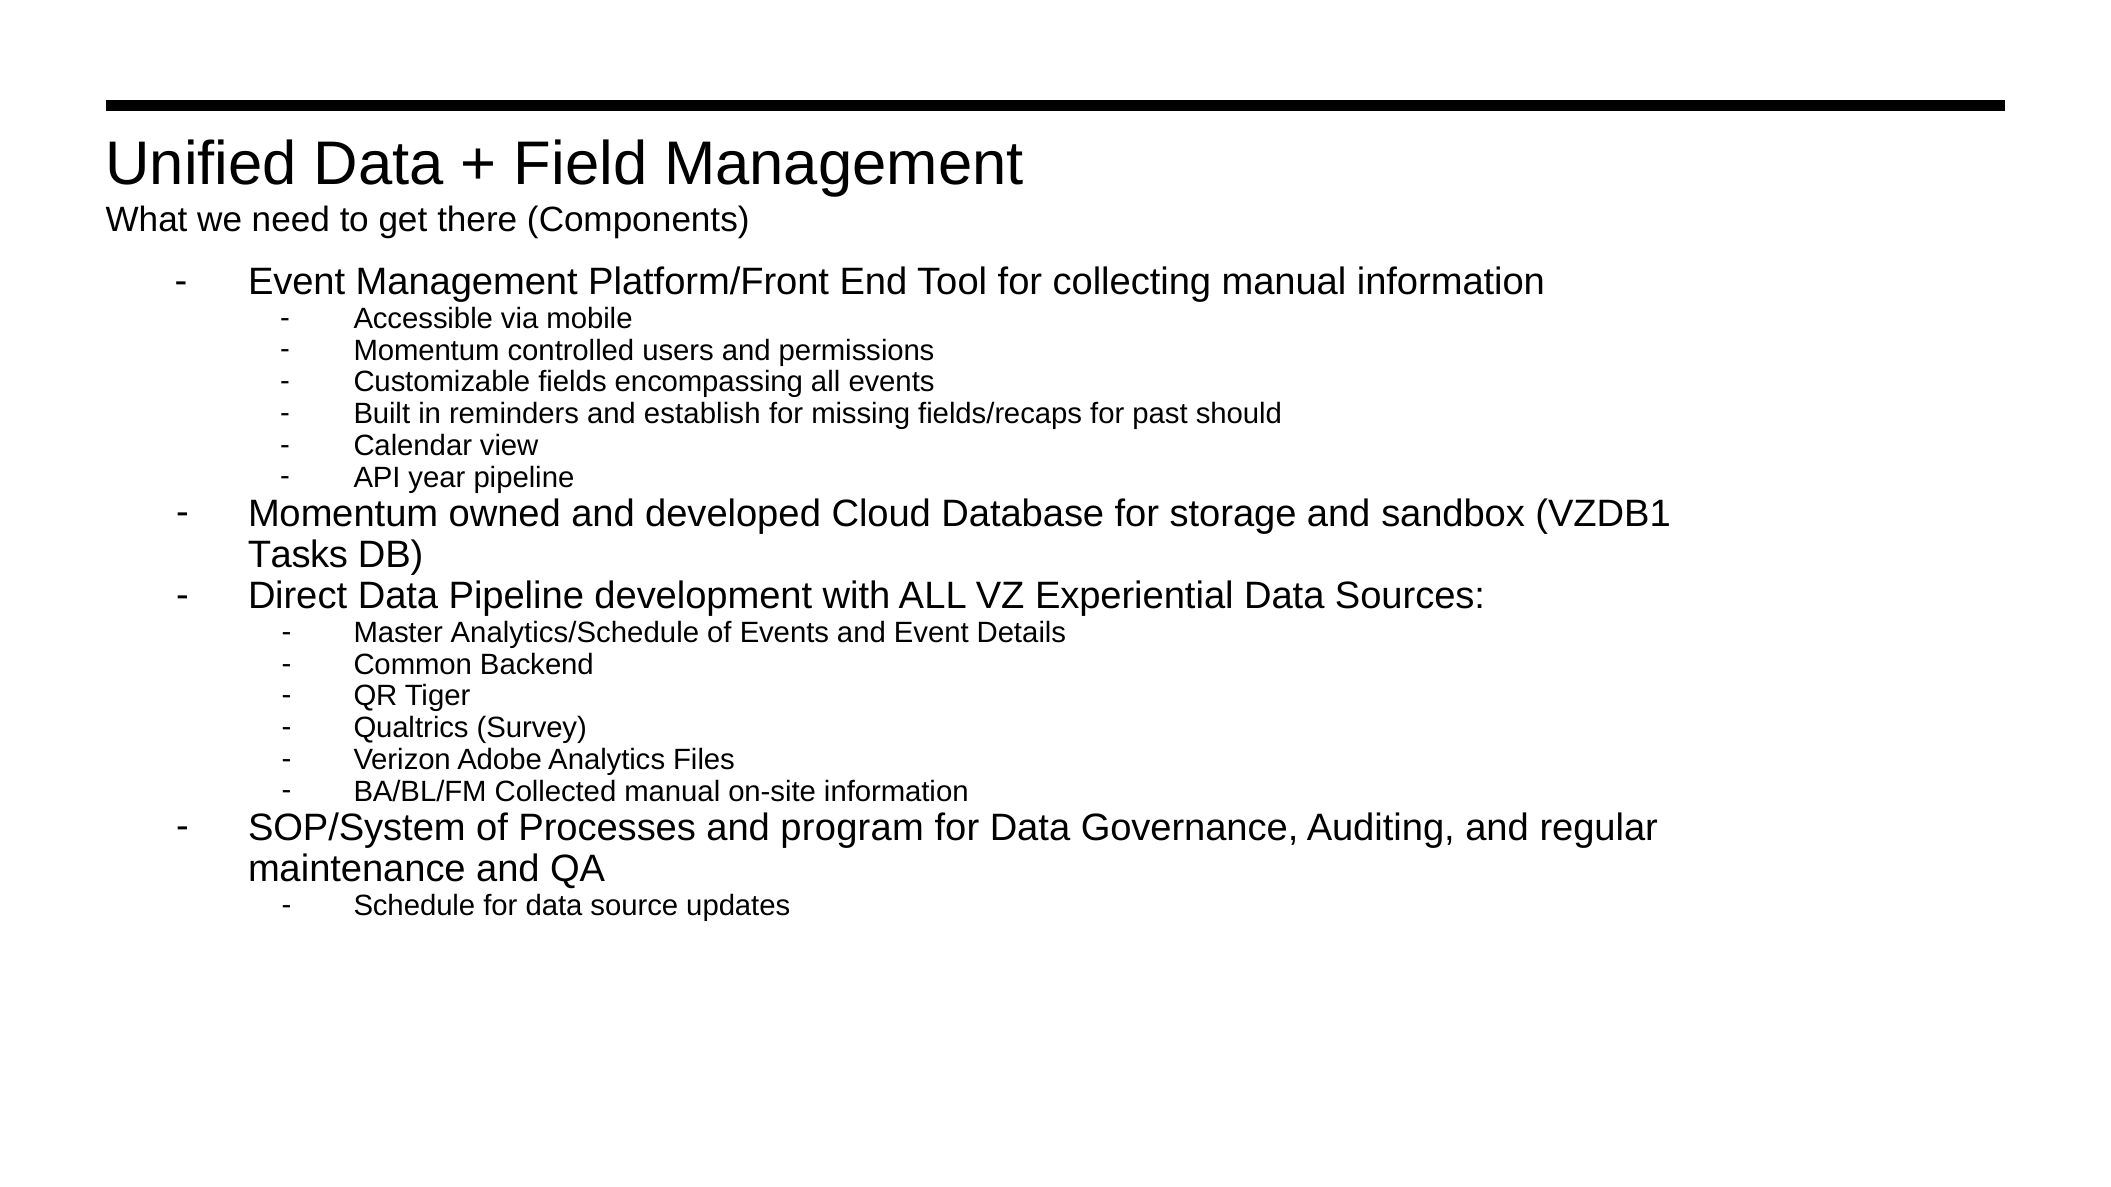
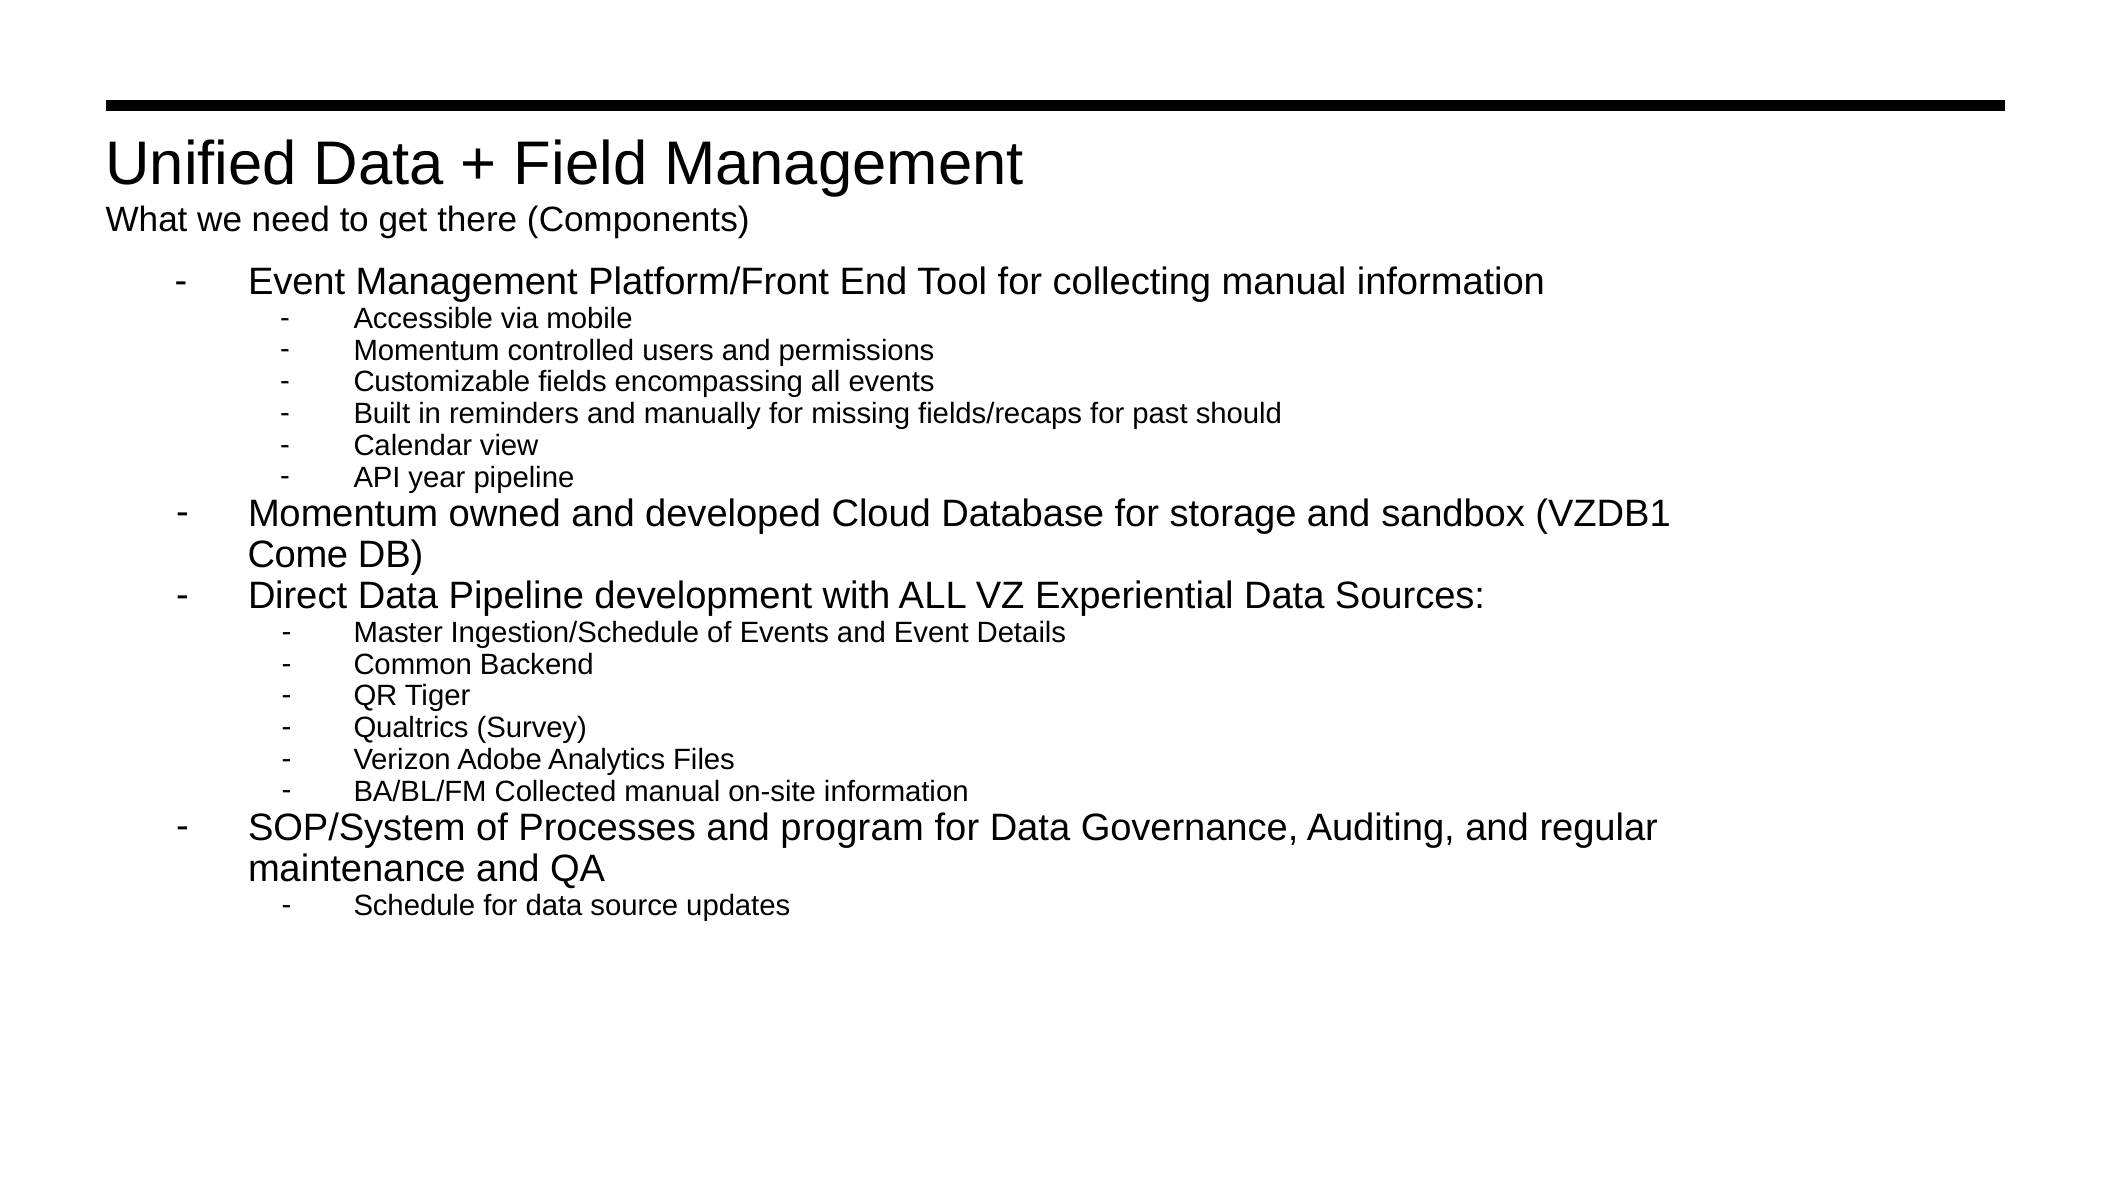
establish: establish -> manually
Tasks: Tasks -> Come
Analytics/Schedule: Analytics/Schedule -> Ingestion/Schedule
